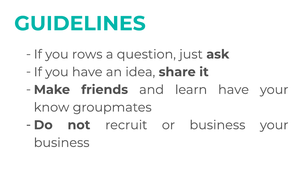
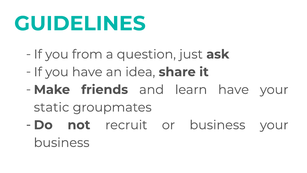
rows: rows -> from
know: know -> static
